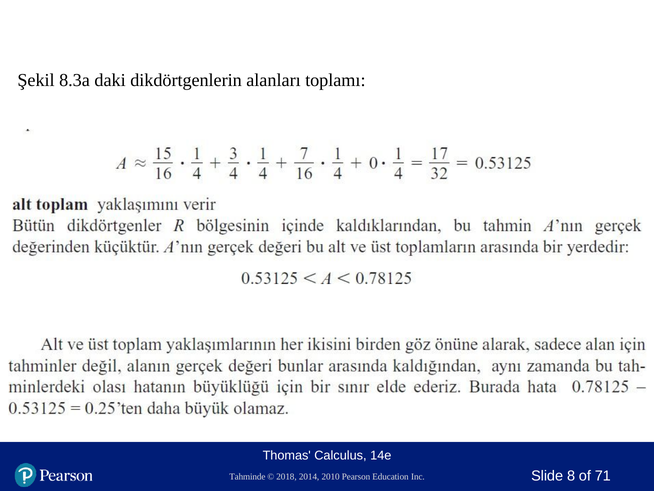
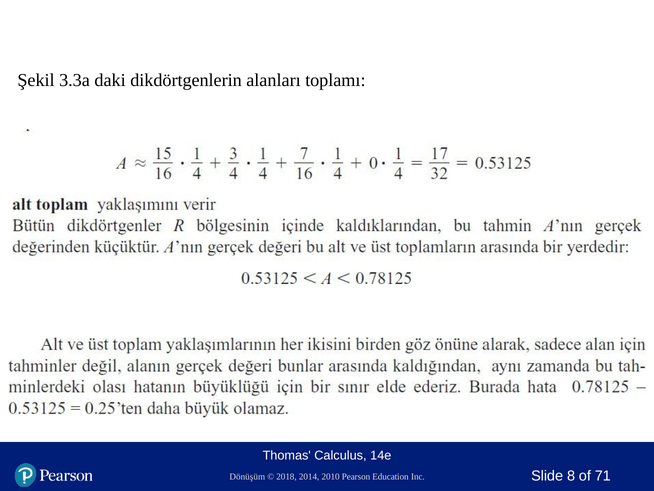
8.3a: 8.3a -> 3.3a
Tahminde: Tahminde -> Dönüşüm
